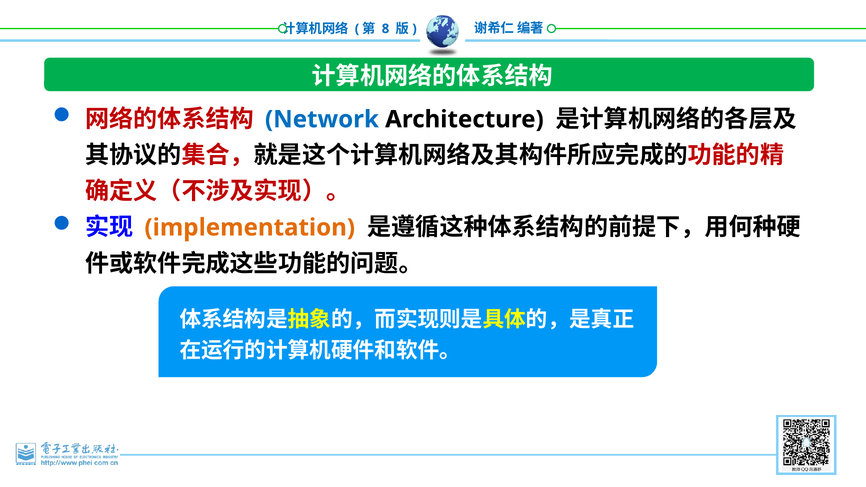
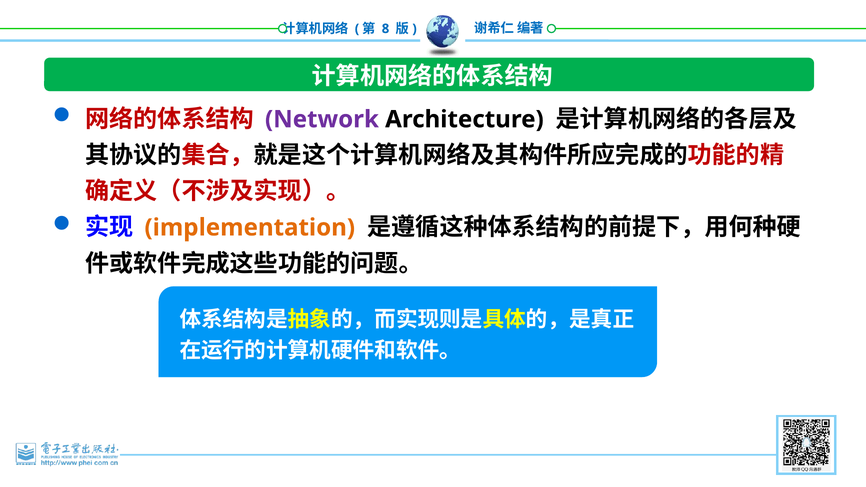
Network colour: blue -> purple
